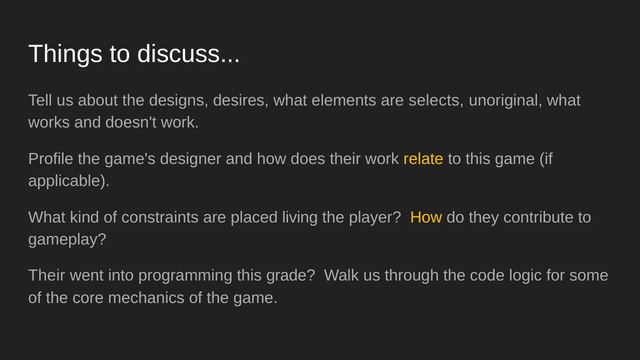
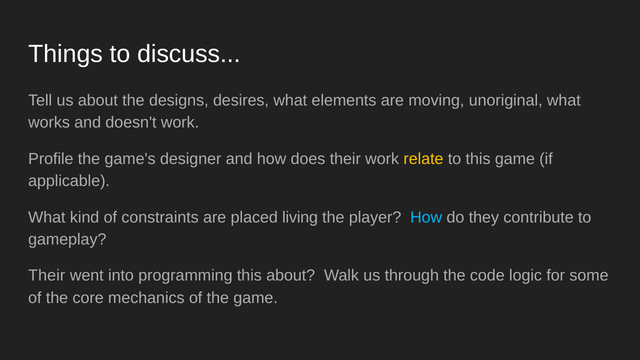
selects: selects -> moving
How at (426, 217) colour: yellow -> light blue
this grade: grade -> about
